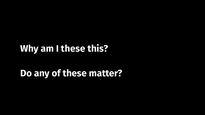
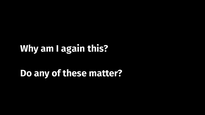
I these: these -> again
